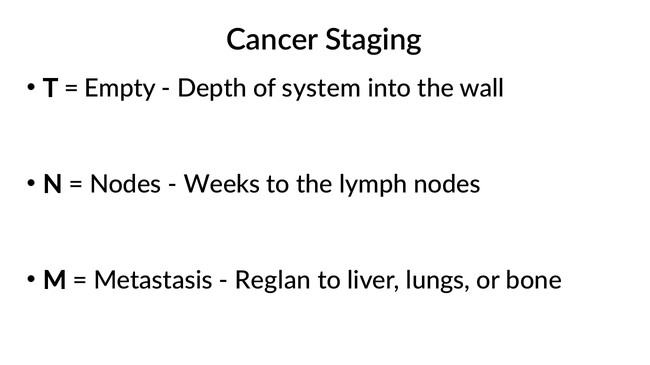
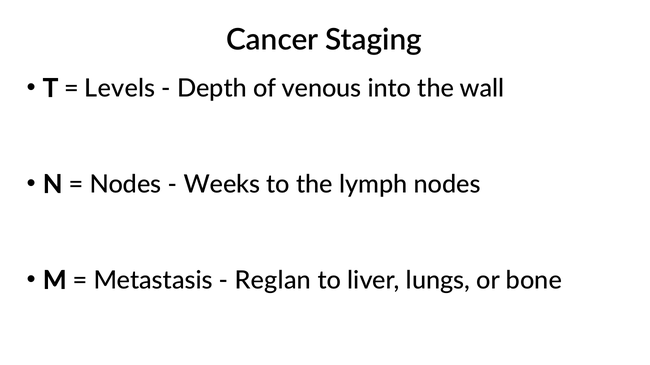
Empty: Empty -> Levels
system: system -> venous
